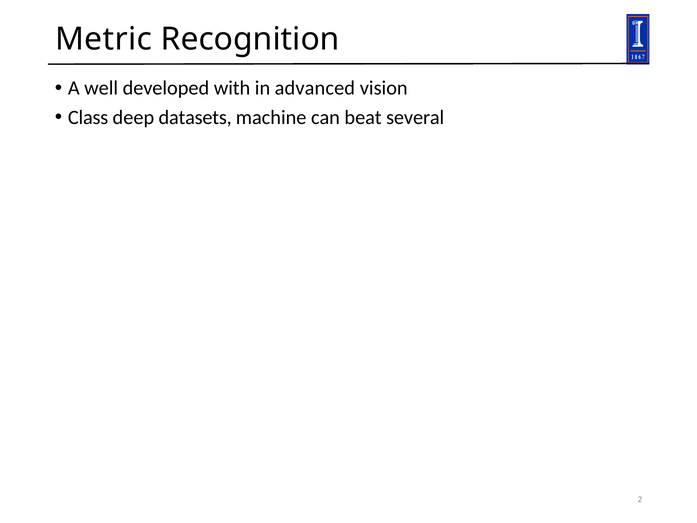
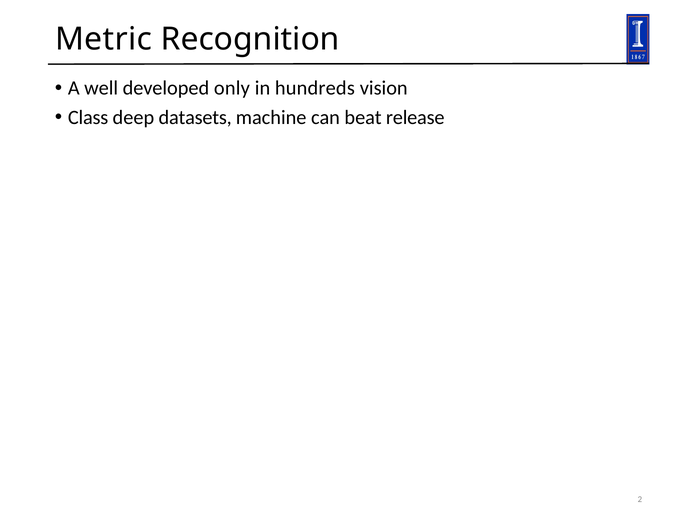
with: with -> only
advanced: advanced -> hundreds
several: several -> release
